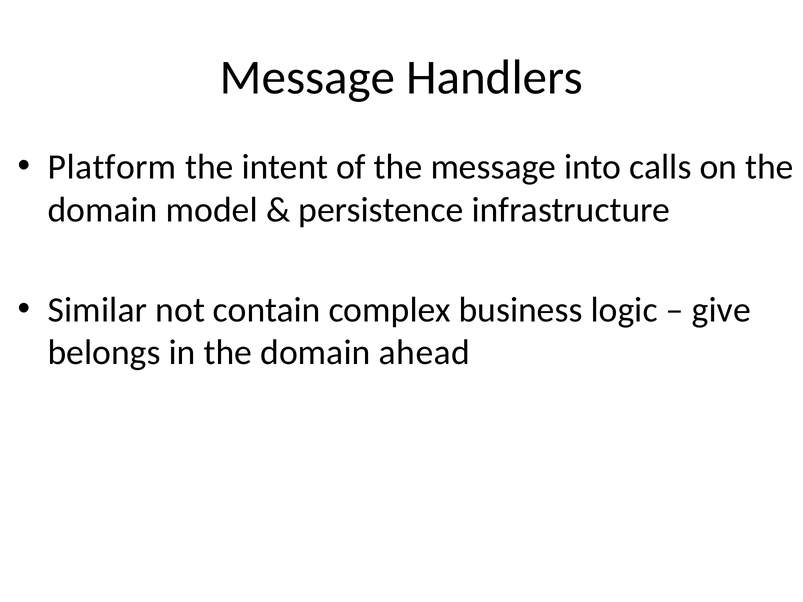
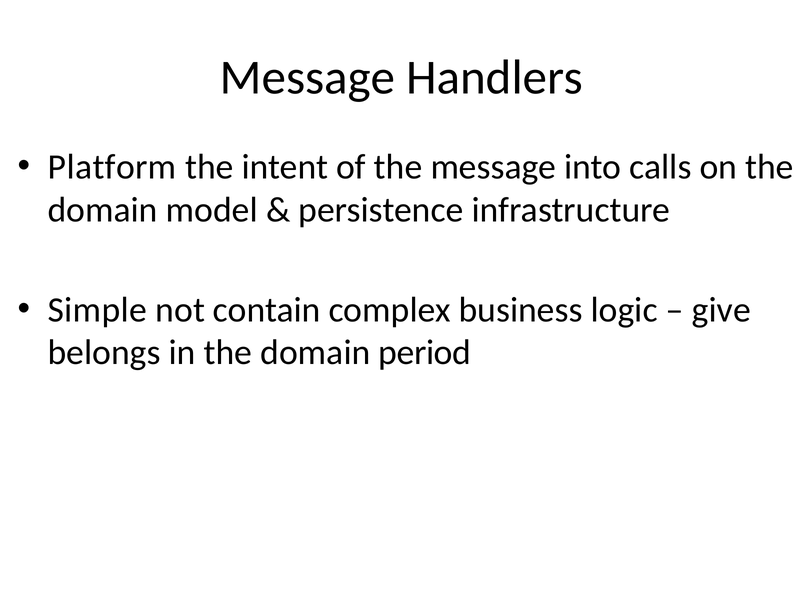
Similar: Similar -> Simple
ahead: ahead -> period
